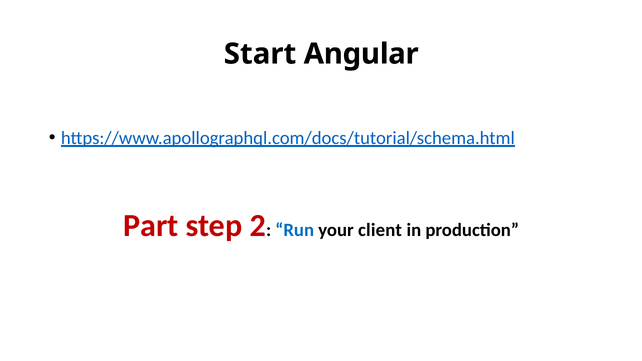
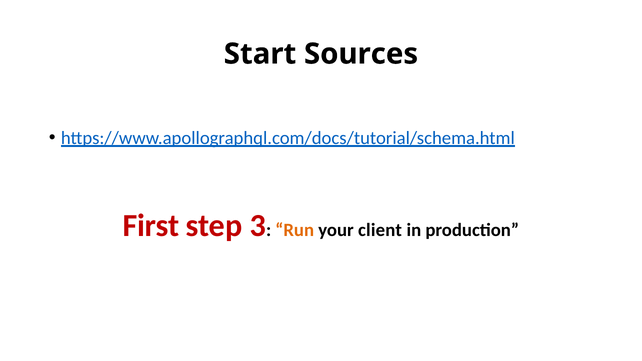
Angular: Angular -> Sources
Part: Part -> First
2: 2 -> 3
Run colour: blue -> orange
